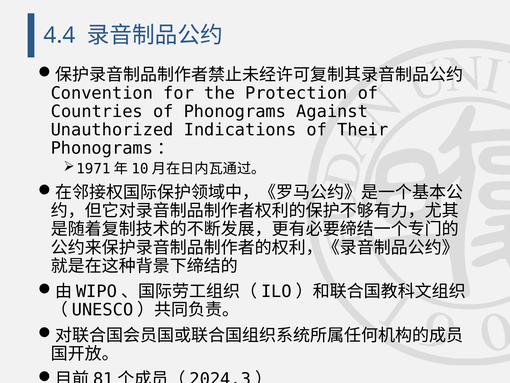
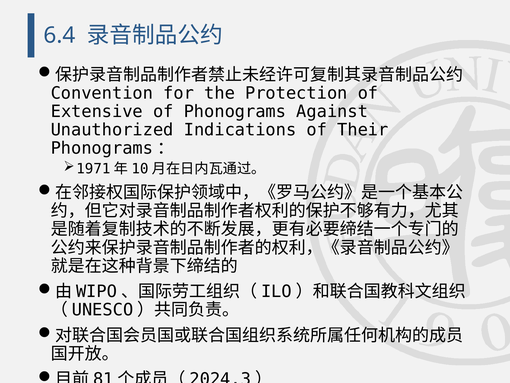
4.4: 4.4 -> 6.4
Countries: Countries -> Extensive
